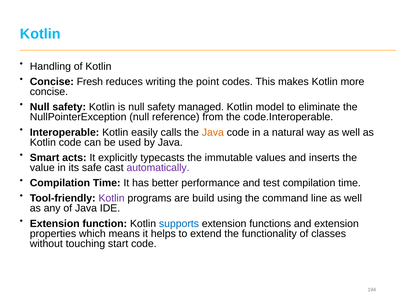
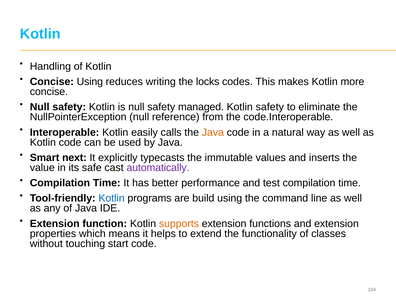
Concise Fresh: Fresh -> Using
point: point -> locks
Kotlin model: model -> safety
acts: acts -> next
Kotlin at (112, 198) colour: purple -> blue
supports colour: blue -> orange
